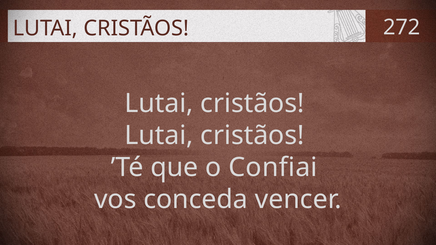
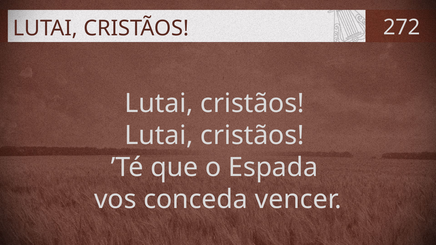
Confiai: Confiai -> Espada
